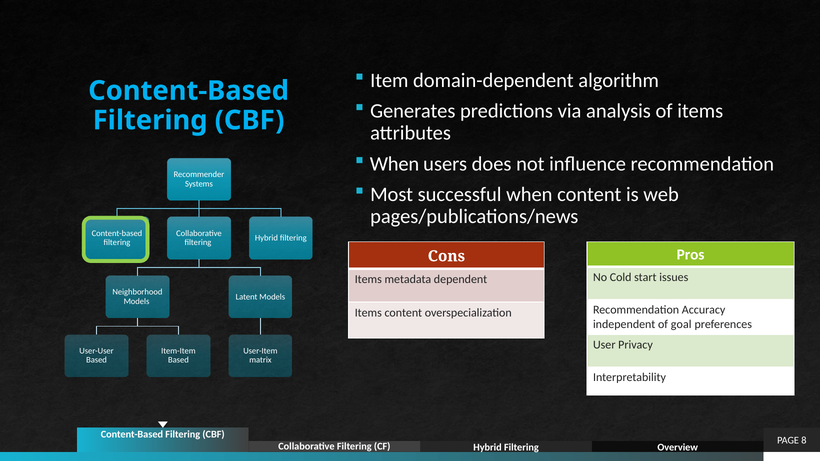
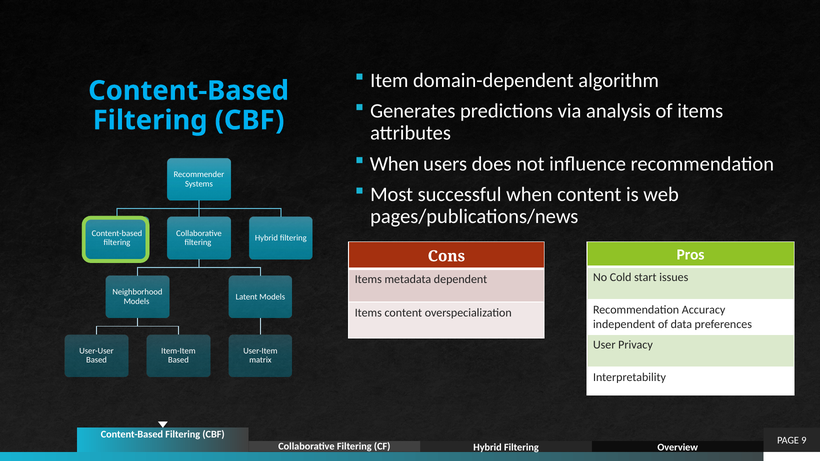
goal: goal -> data
8: 8 -> 9
